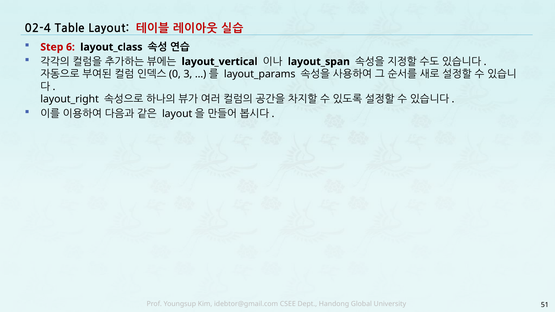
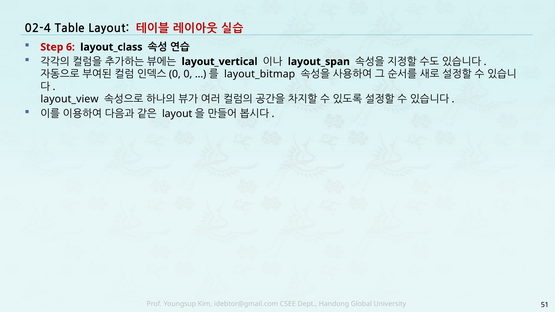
3 at (188, 74): 3 -> 0
layout_params: layout_params -> layout_bitmap
layout_right: layout_right -> layout_view
